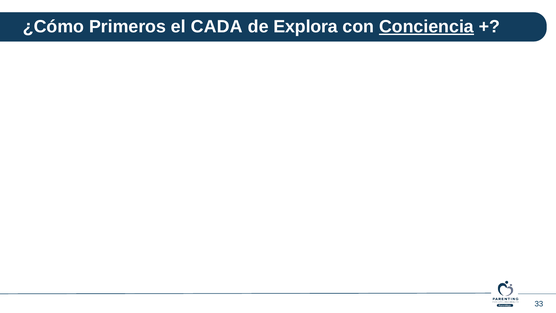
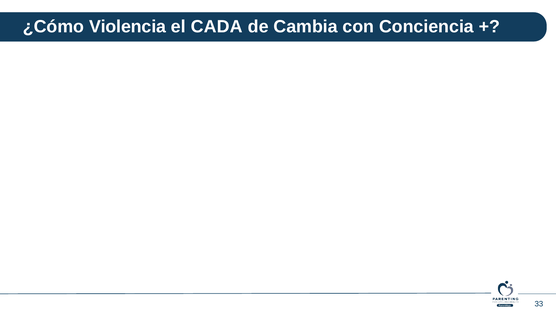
Primeros: Primeros -> Violencia
Explora: Explora -> Cambia
Conciencia underline: present -> none
